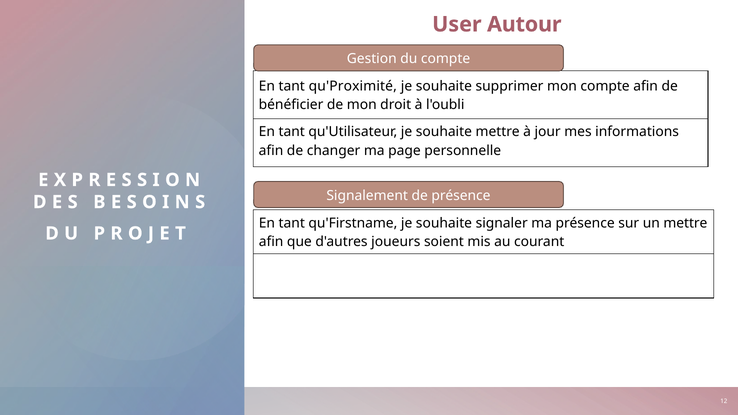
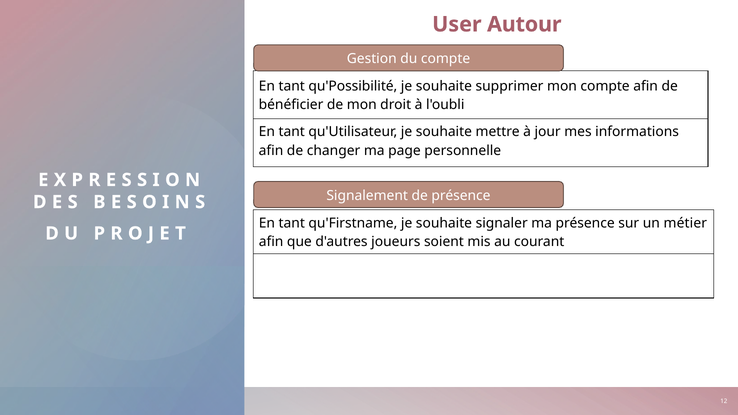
qu'Proximité: qu'Proximité -> qu'Possibilité
un mettre: mettre -> métier
